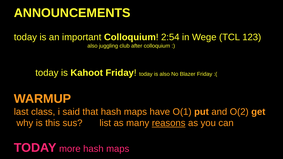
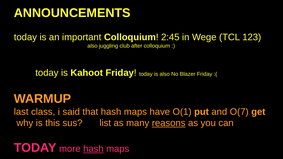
2:54: 2:54 -> 2:45
O(2: O(2 -> O(7
hash at (93, 149) underline: none -> present
